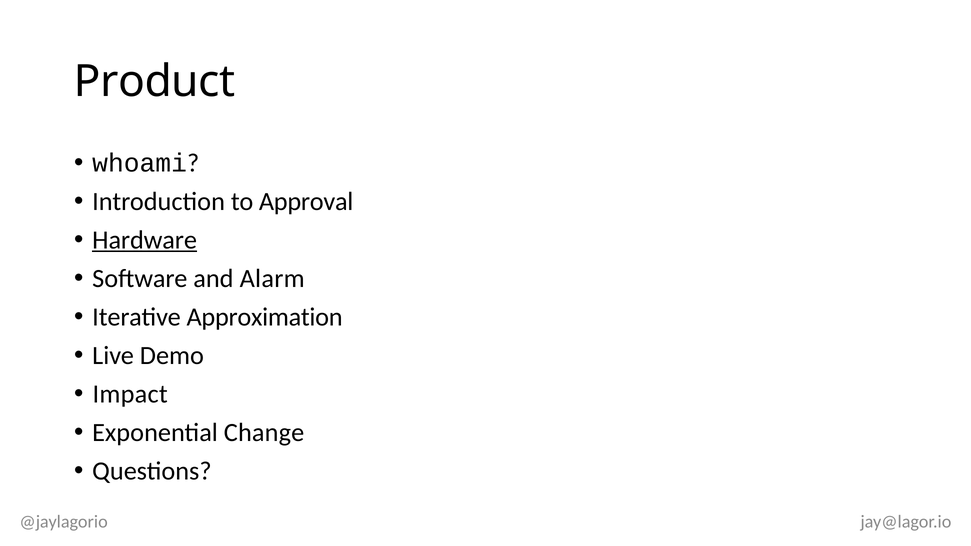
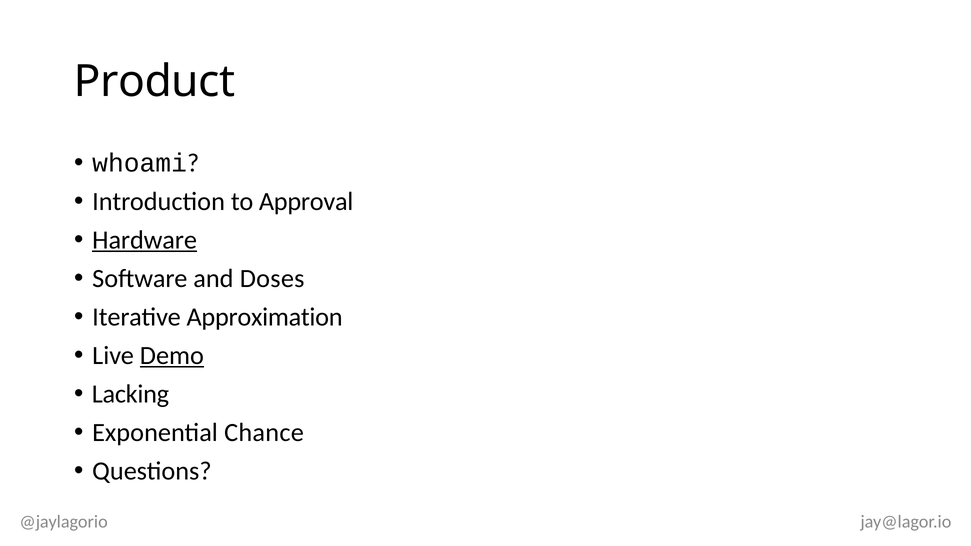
Alarm: Alarm -> Doses
Demo underline: none -> present
Impact: Impact -> Lacking
Change: Change -> Chance
